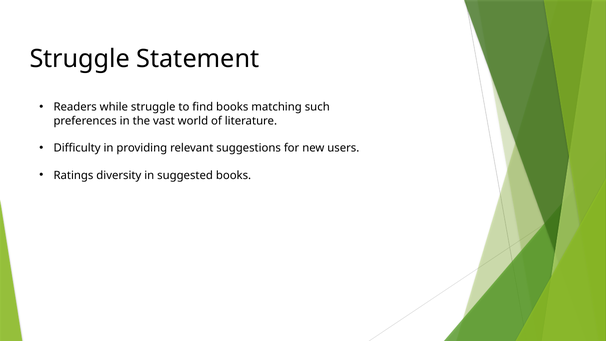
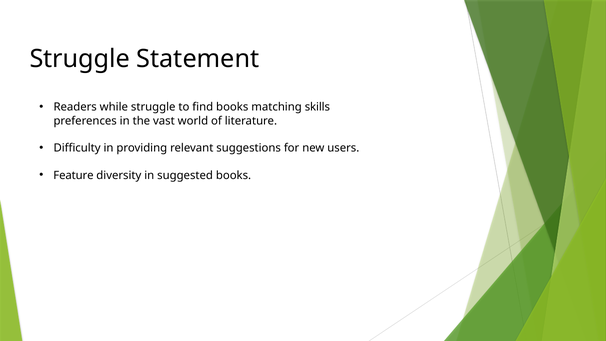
such: such -> skills
Ratings: Ratings -> Feature
